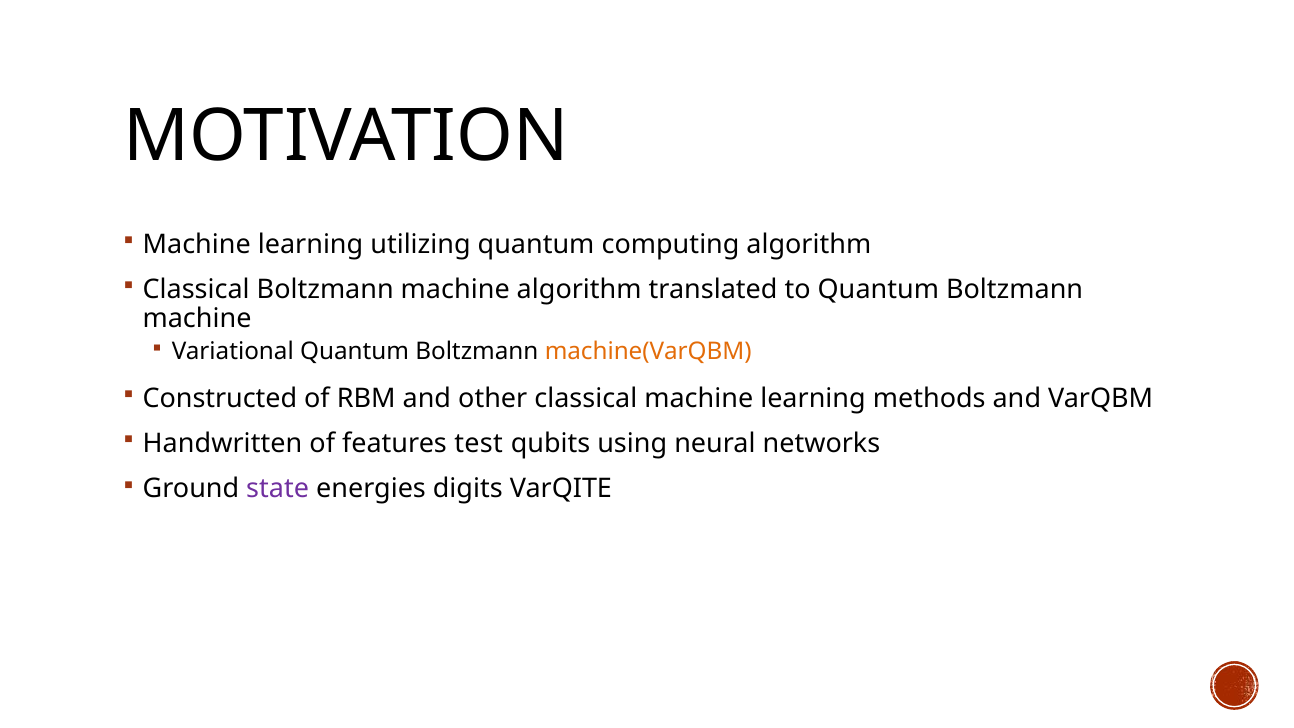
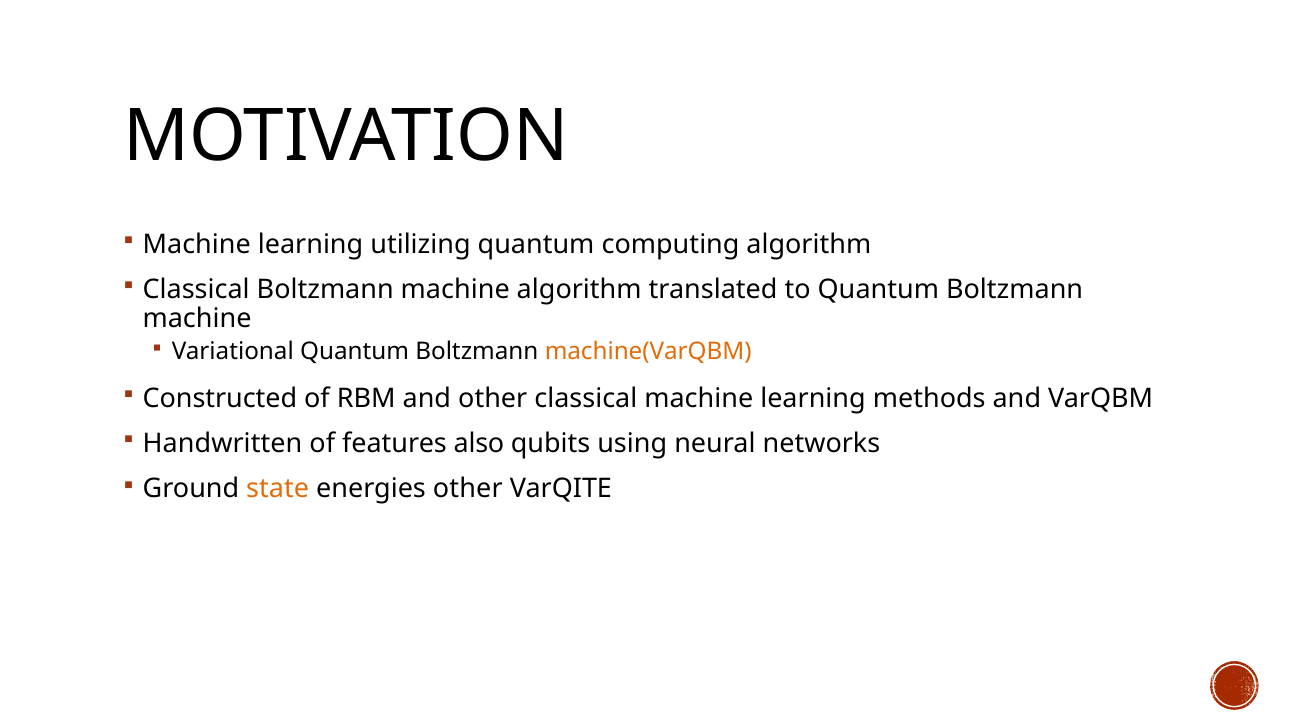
test: test -> also
state colour: purple -> orange
energies digits: digits -> other
